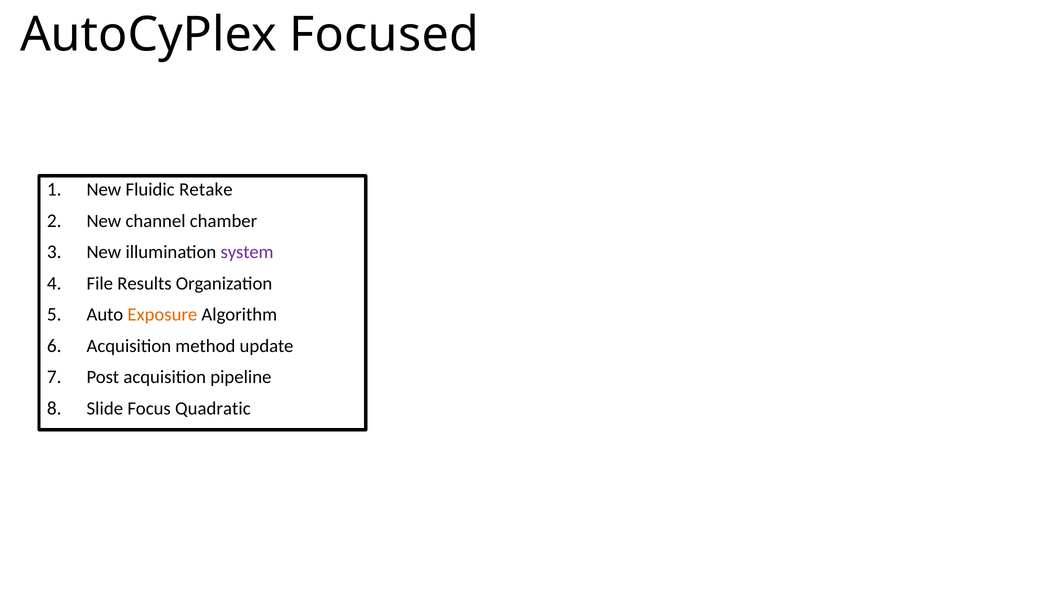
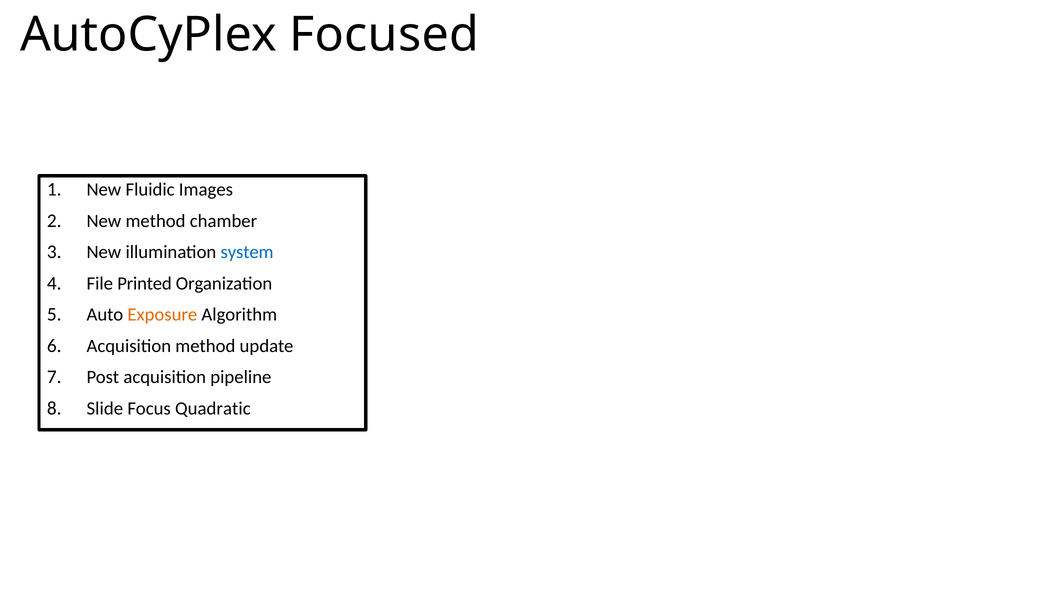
Retake: Retake -> Images
New channel: channel -> method
system colour: purple -> blue
Results: Results -> Printed
